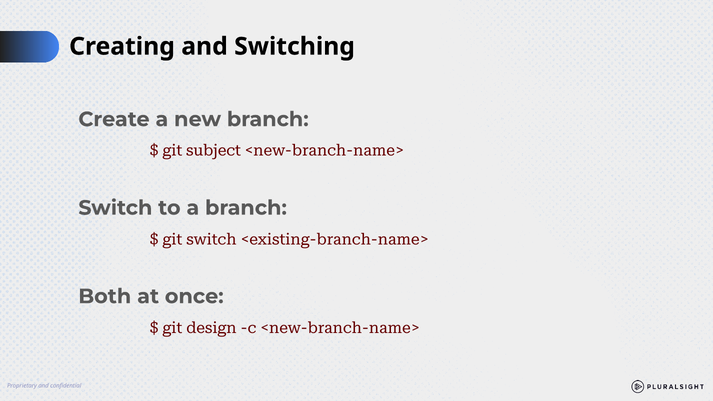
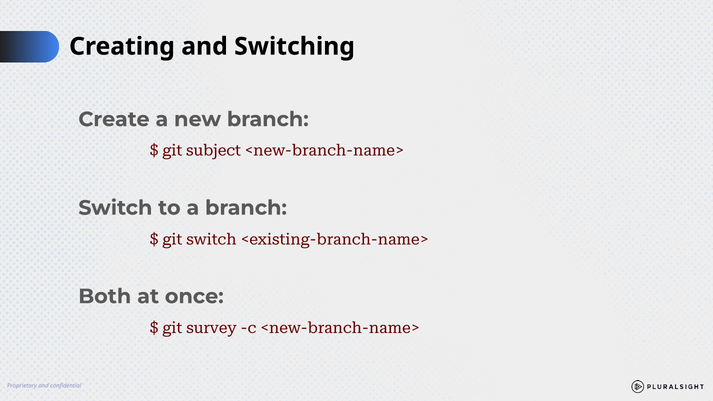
design: design -> survey
